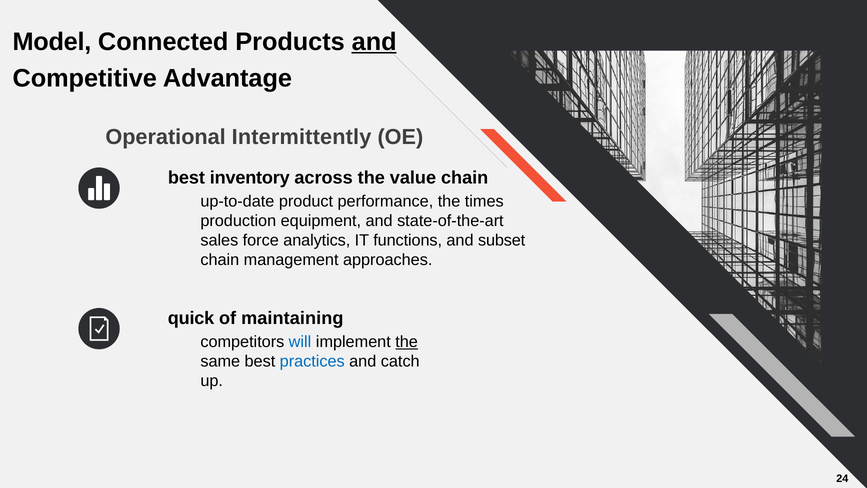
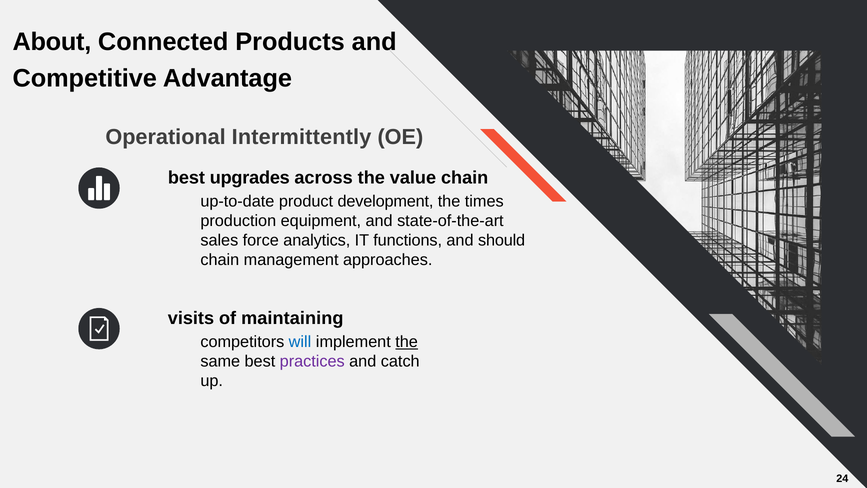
Model: Model -> About
and at (374, 42) underline: present -> none
inventory: inventory -> upgrades
performance: performance -> development
subset: subset -> should
quick: quick -> visits
practices colour: blue -> purple
